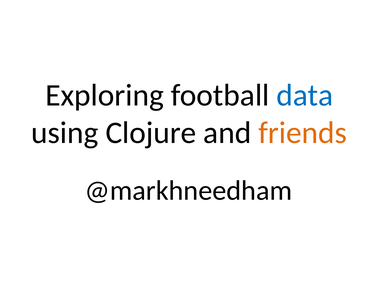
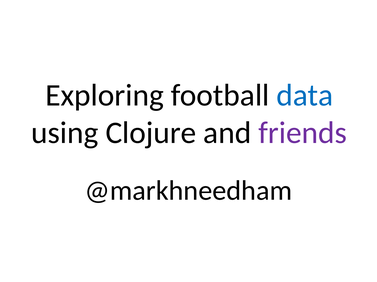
friends colour: orange -> purple
